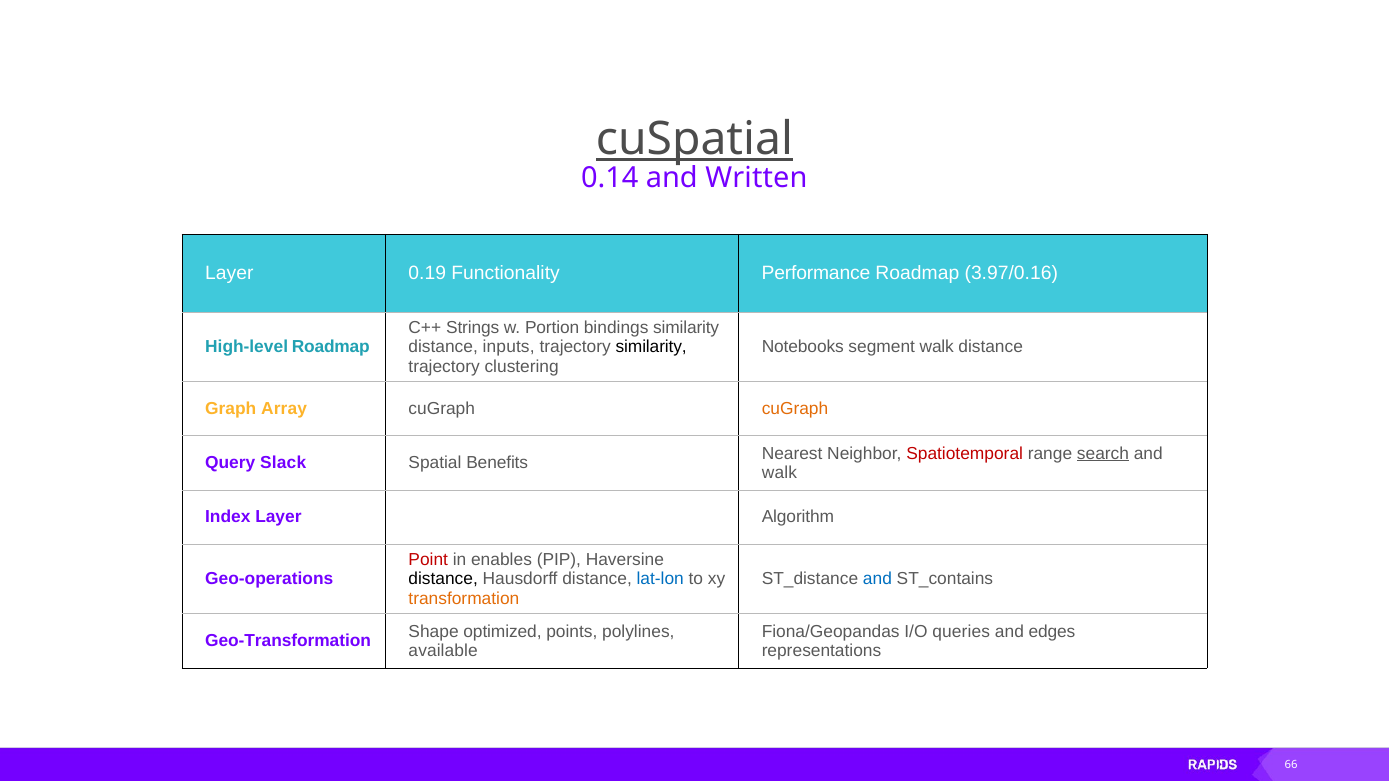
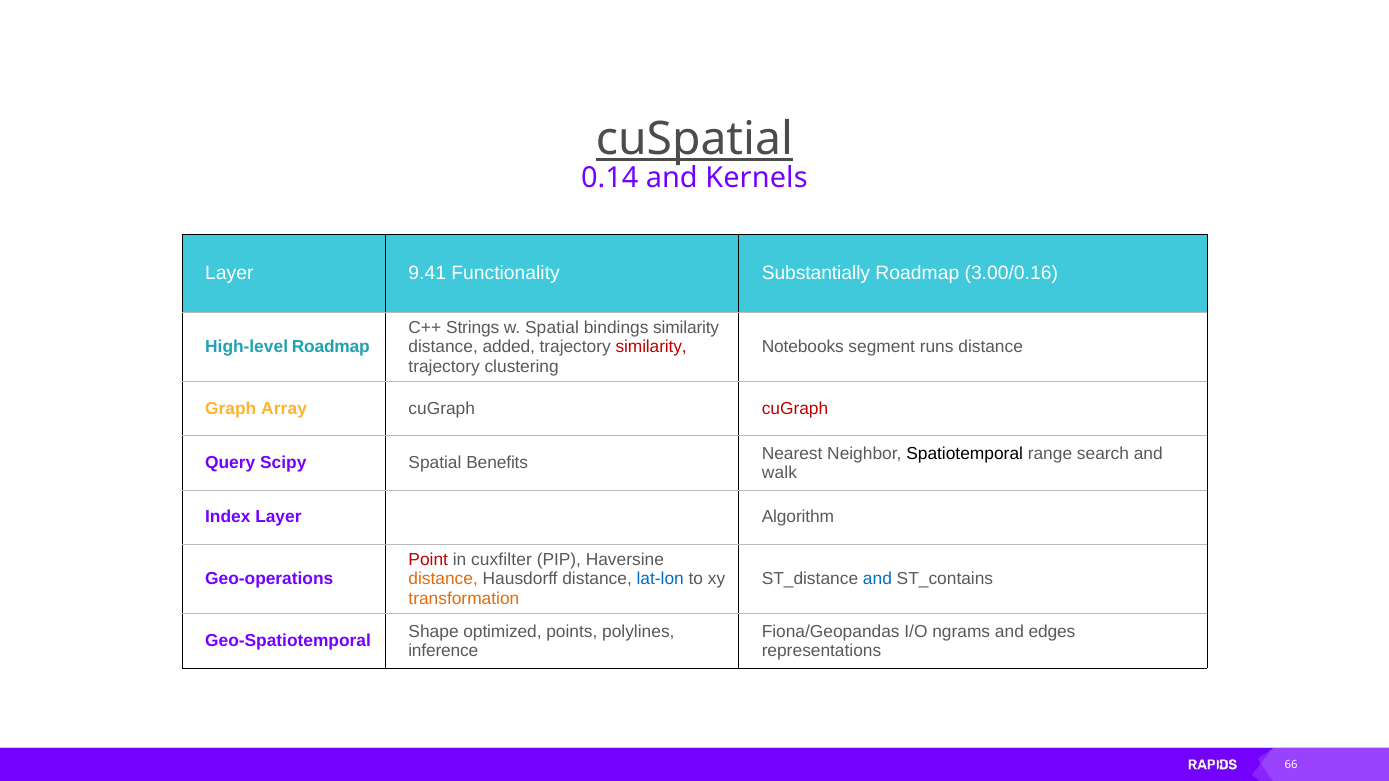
Written: Written -> Kernels
0.19: 0.19 -> 9.41
Performance: Performance -> Substantially
3.97/0.16: 3.97/0.16 -> 3.00/0.16
w Portion: Portion -> Spatial
inputs: inputs -> added
similarity at (651, 347) colour: black -> red
segment walk: walk -> runs
cuGraph at (795, 409) colour: orange -> red
Spatiotemporal colour: red -> black
search underline: present -> none
Slack: Slack -> Scipy
enables: enables -> cuxfilter
distance at (443, 579) colour: black -> orange
queries: queries -> ngrams
Geo-Transformation: Geo-Transformation -> Geo-Spatiotemporal
available: available -> inference
